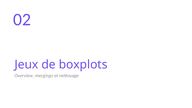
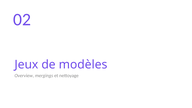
boxplots: boxplots -> modèles
